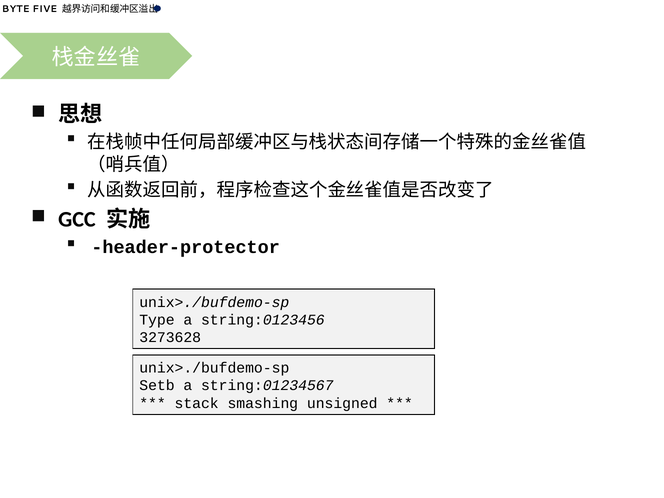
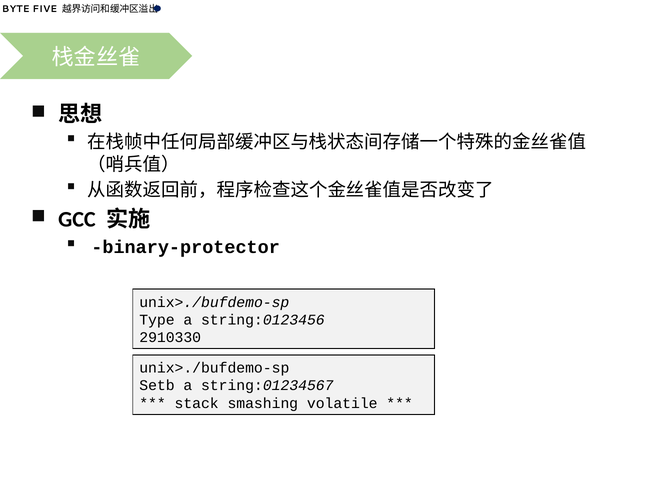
header-protector: header-protector -> binary-protector
3273628: 3273628 -> 2910330
unsigned: unsigned -> volatile
